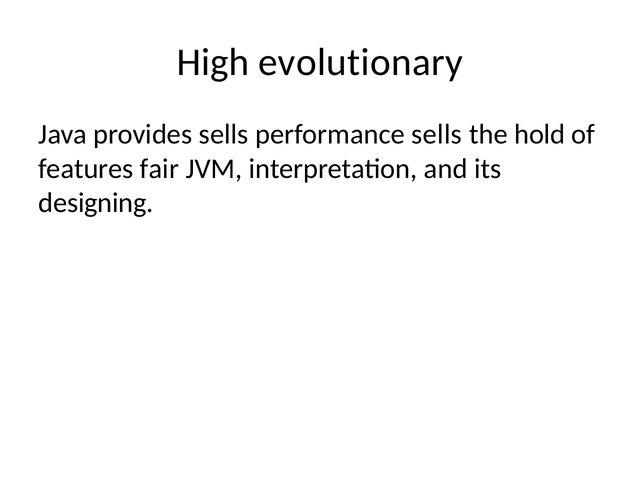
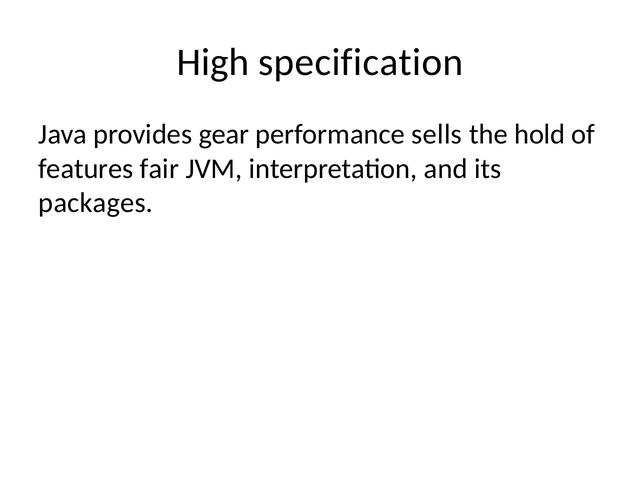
evolutionary: evolutionary -> specification
provides sells: sells -> gear
designing: designing -> packages
